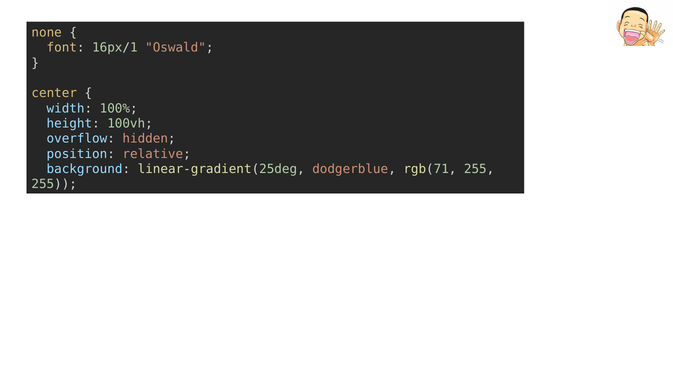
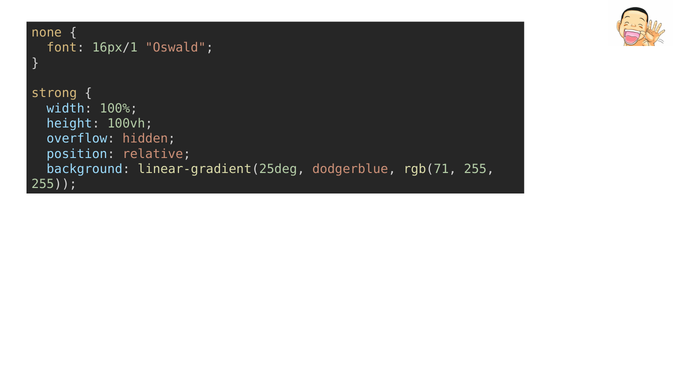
center: center -> strong
